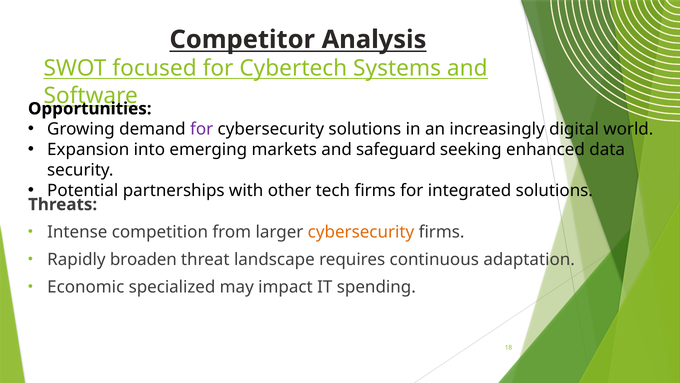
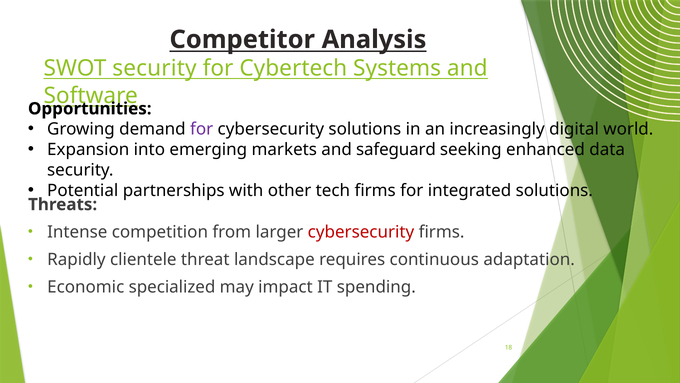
SWOT focused: focused -> security
cybersecurity at (361, 232) colour: orange -> red
broaden: broaden -> clientele
